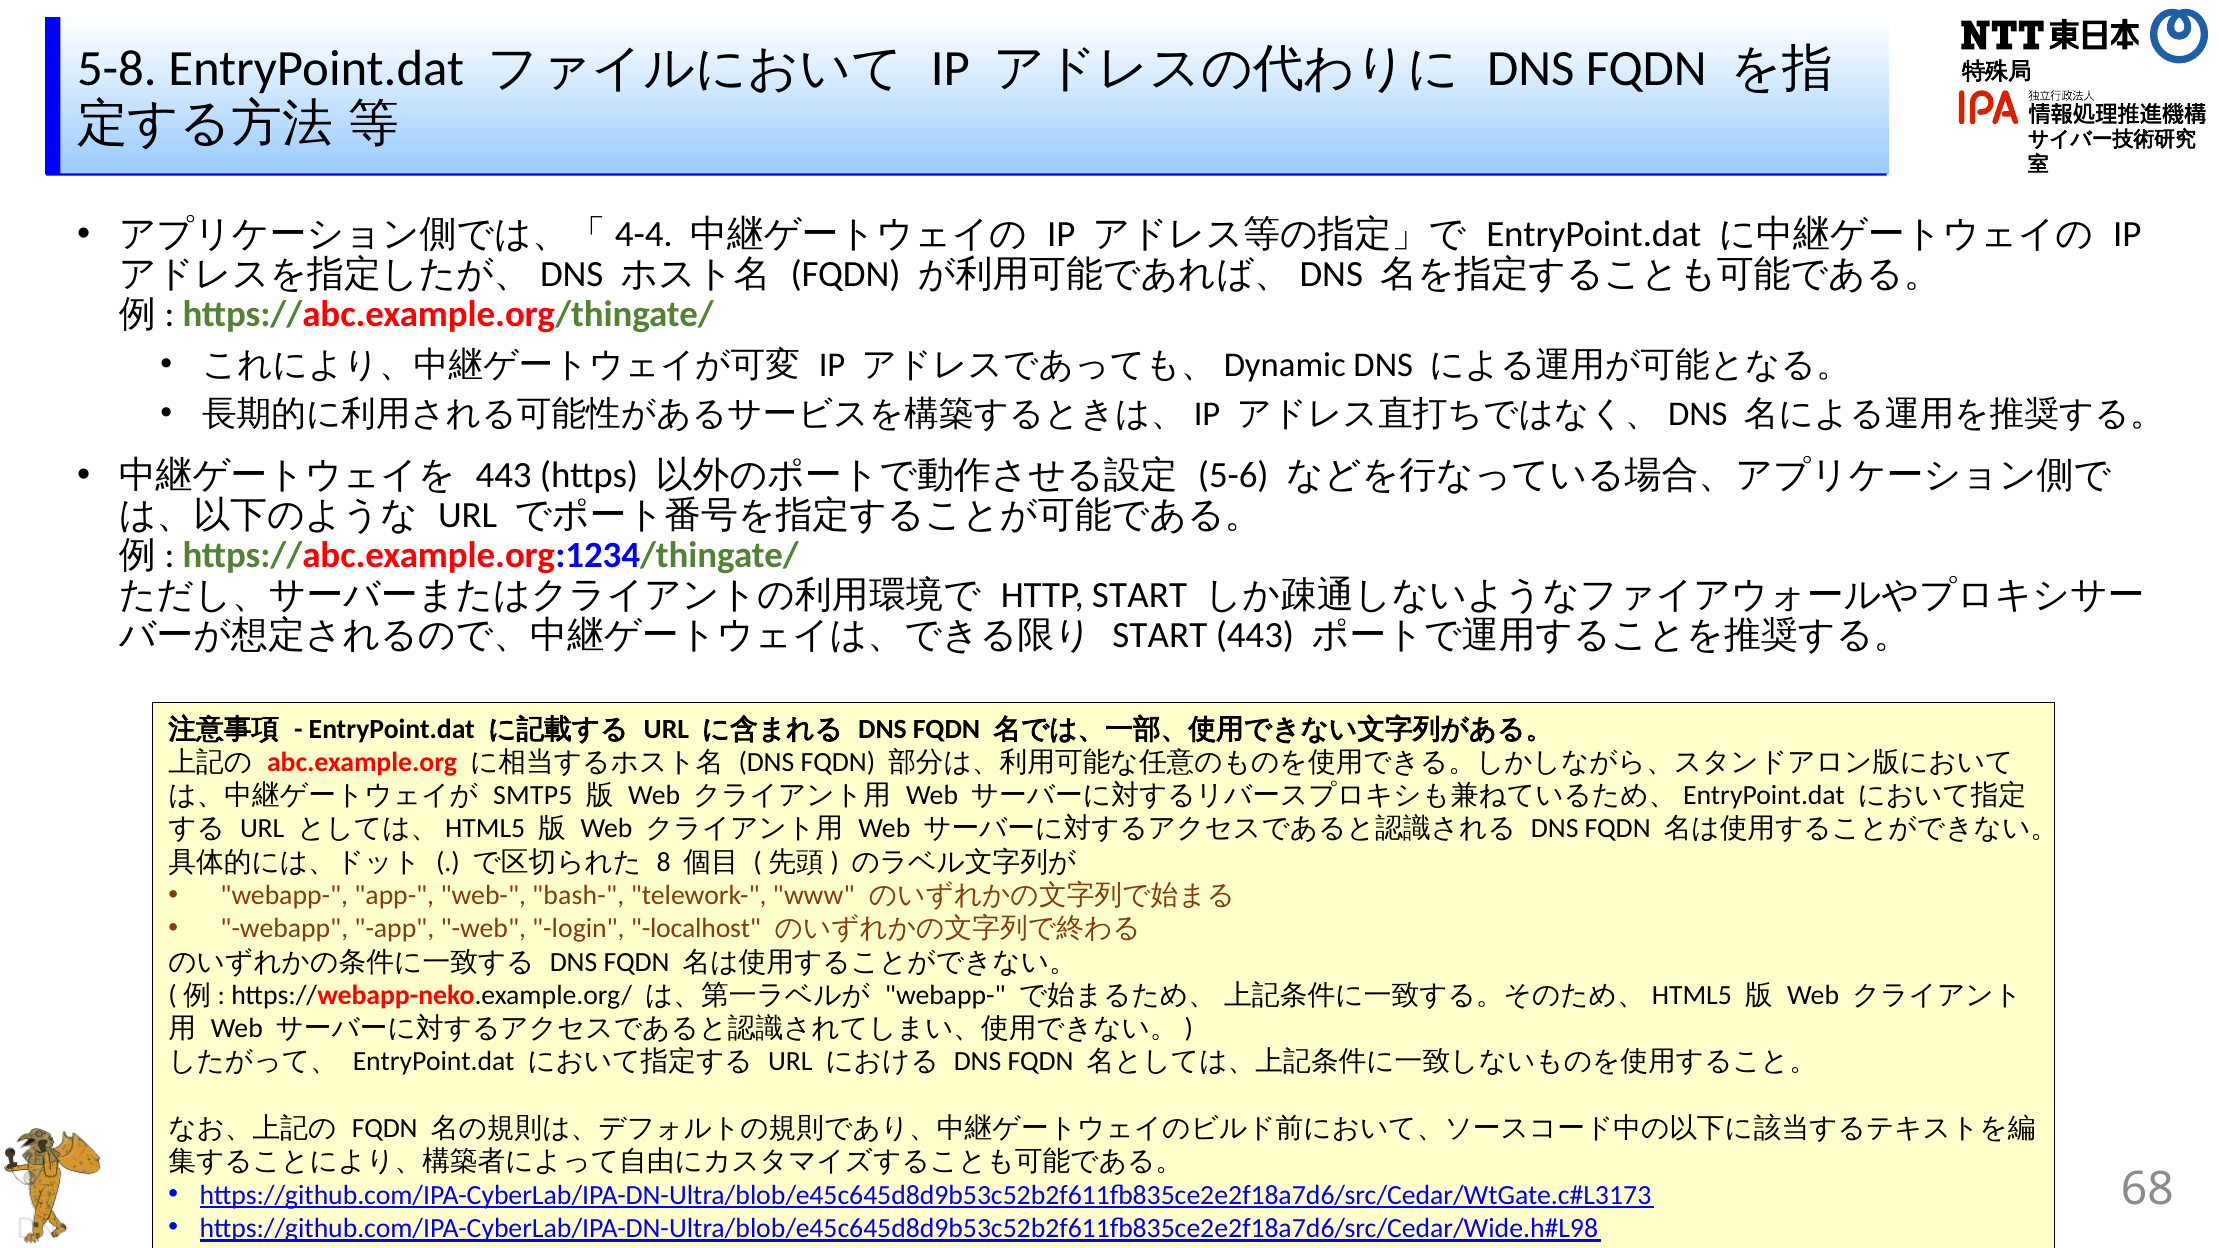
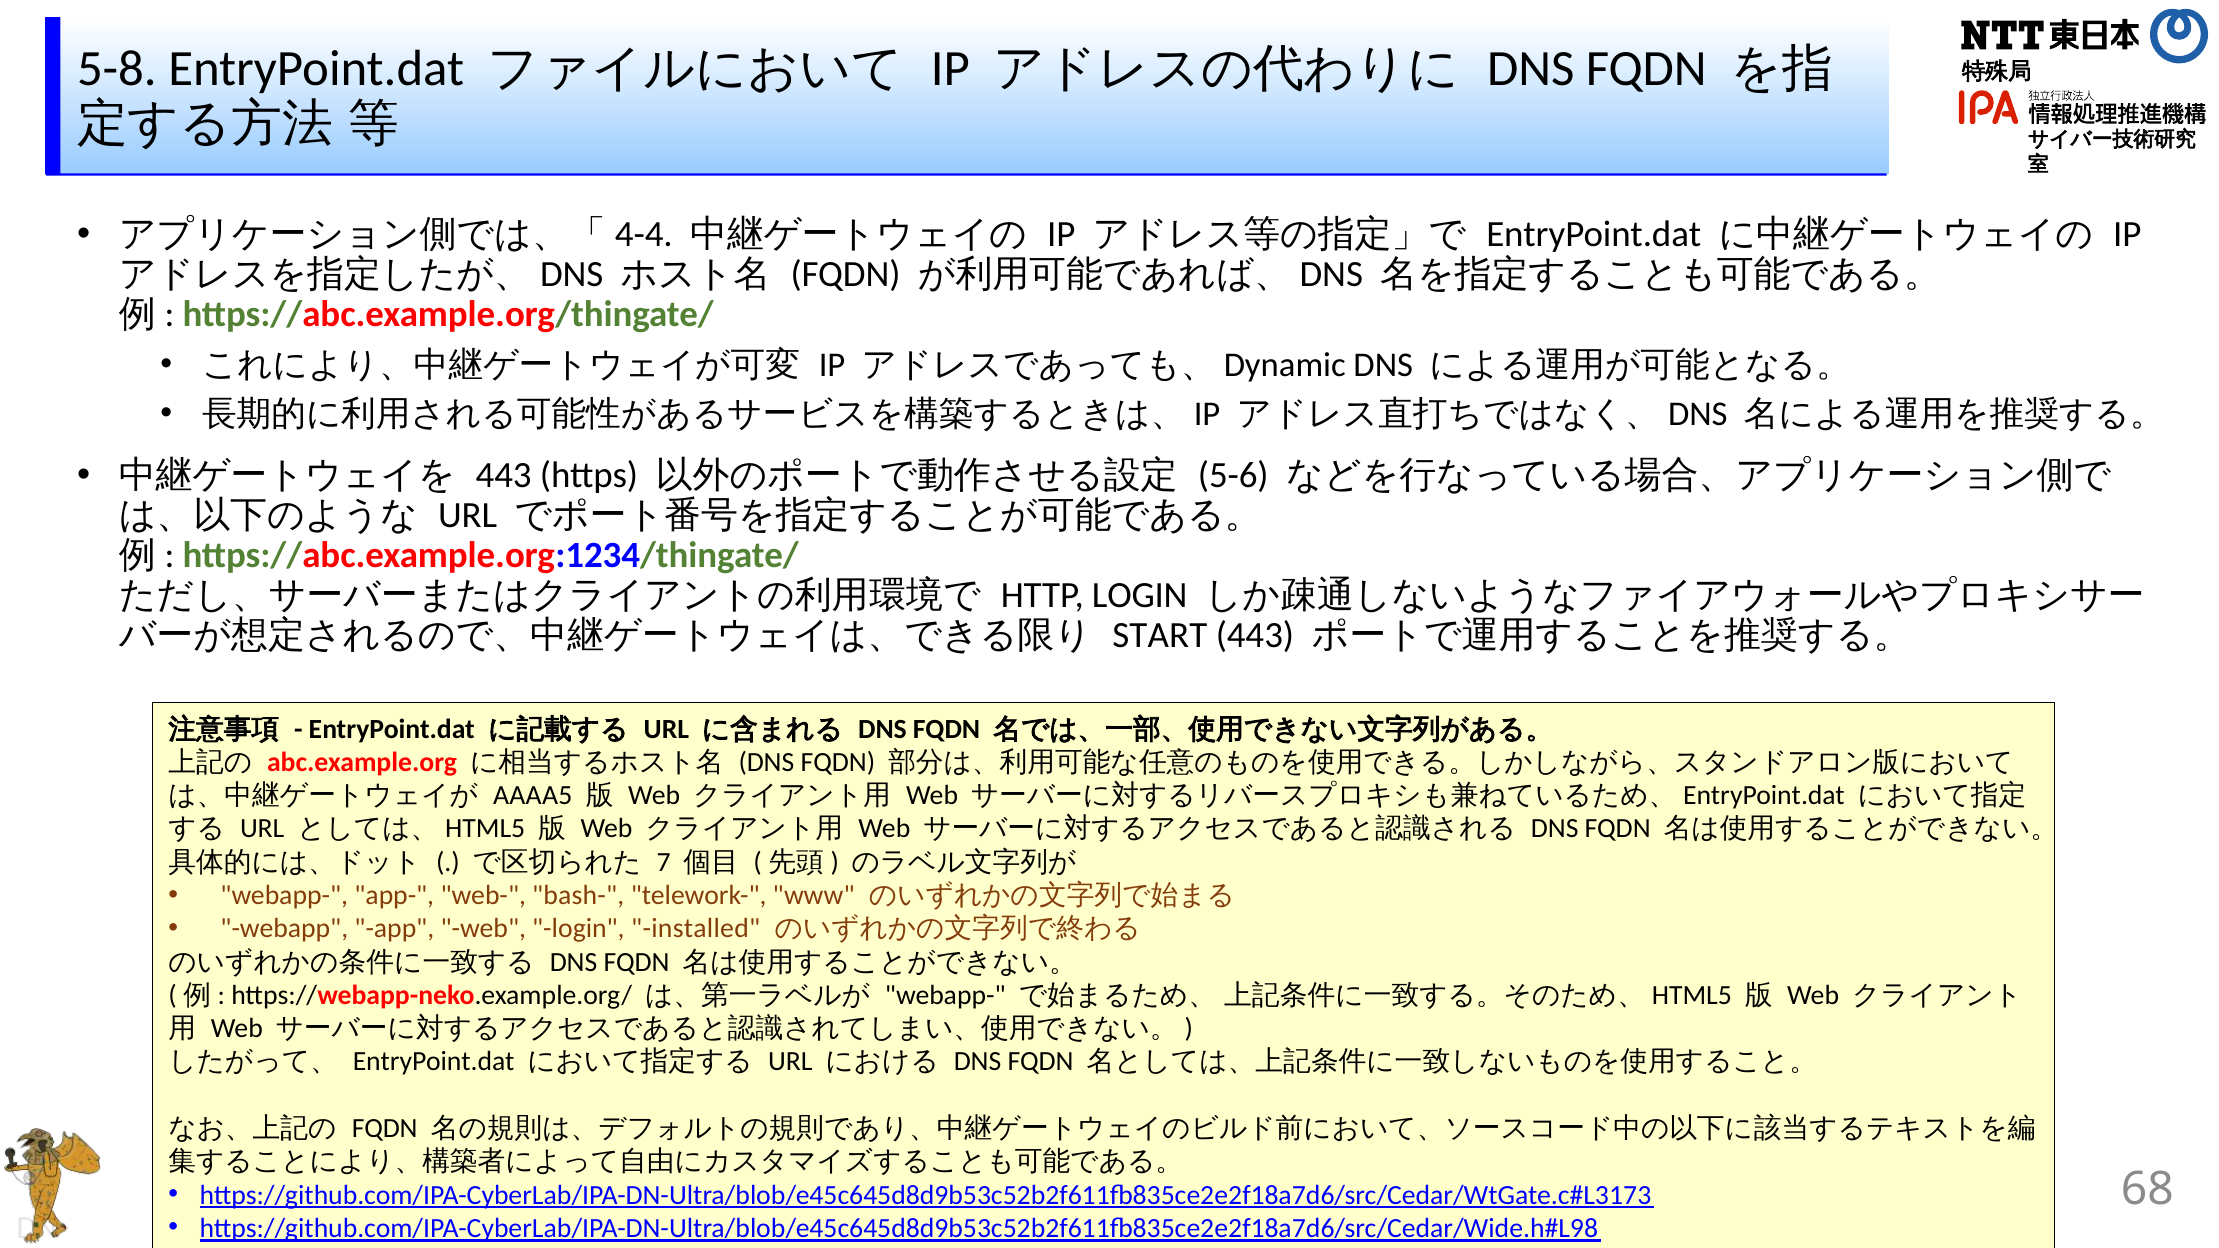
HTTP START: START -> LOGIN
SMTP5: SMTP5 -> AAAA5
8: 8 -> 7
localhost: localhost -> installed
